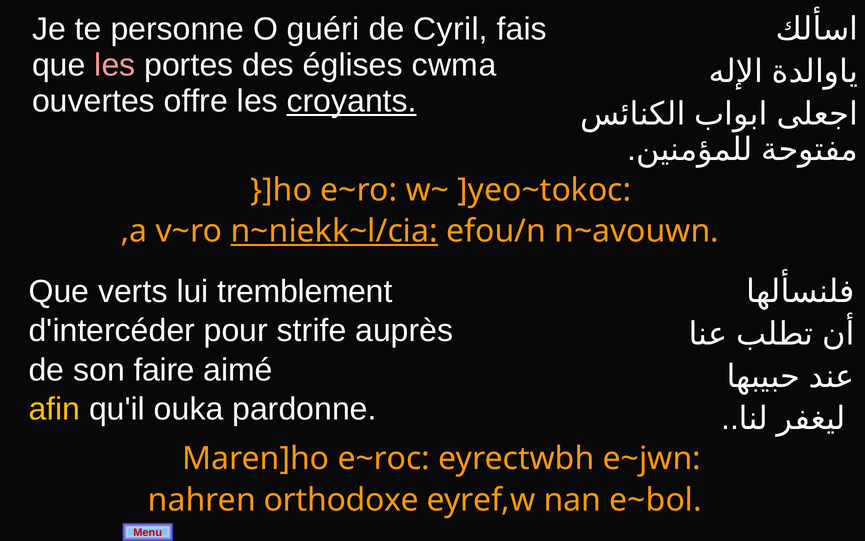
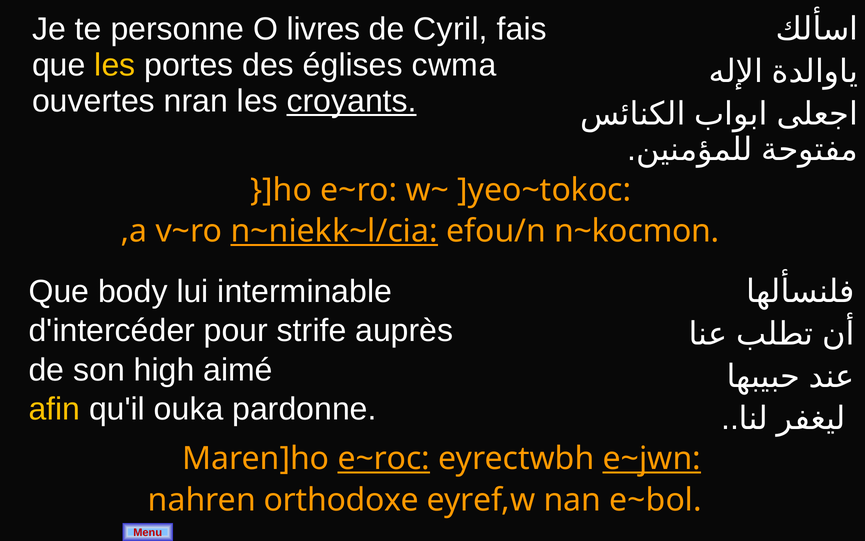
guéri: guéri -> livres
les at (115, 65) colour: pink -> yellow
offre: offre -> nran
n~avouwn: n~avouwn -> n~kocmon
verts: verts -> body
tremblement: tremblement -> interminable
faire: faire -> high
e~roc underline: none -> present
e~jwn underline: none -> present
